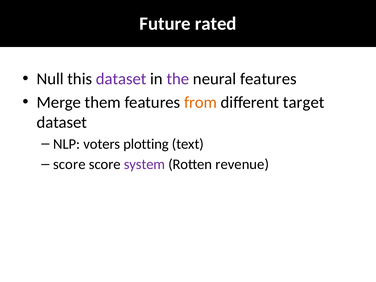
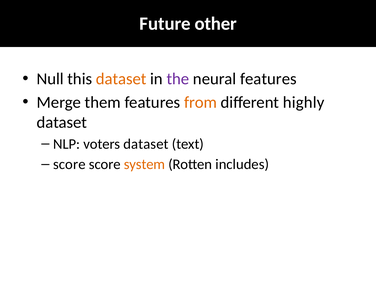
rated: rated -> other
dataset at (121, 79) colour: purple -> orange
target: target -> highly
voters plotting: plotting -> dataset
system colour: purple -> orange
revenue: revenue -> includes
